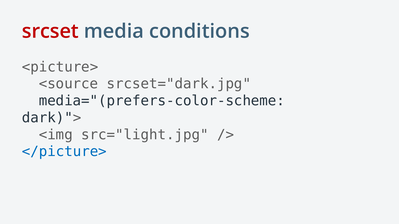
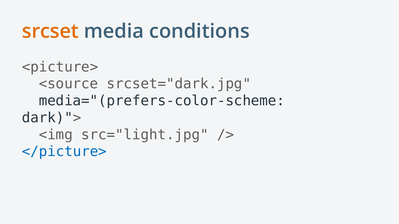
srcset colour: red -> orange
